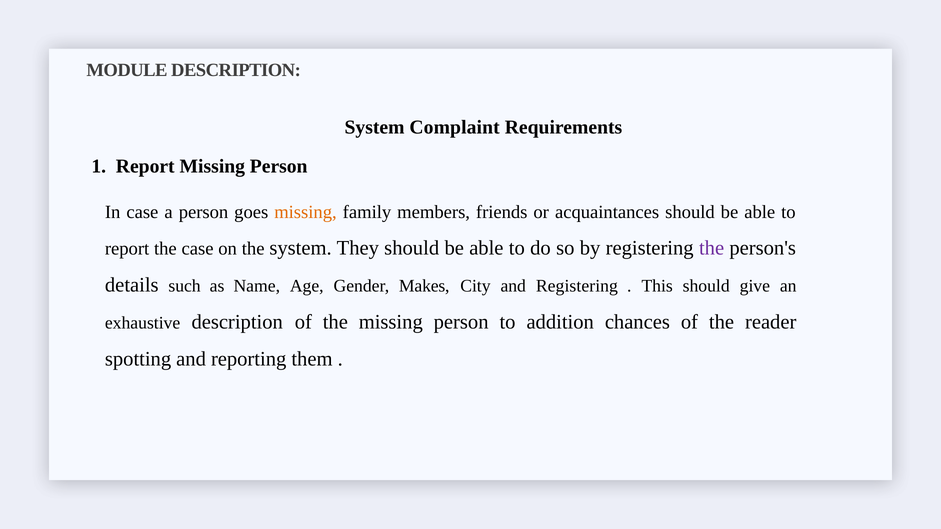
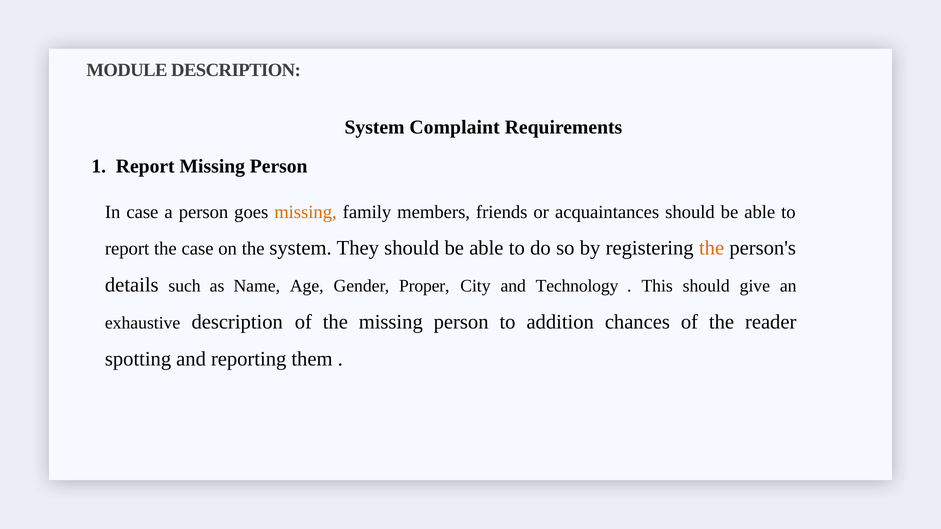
the at (712, 248) colour: purple -> orange
Makes: Makes -> Proper
and Registering: Registering -> Technology
